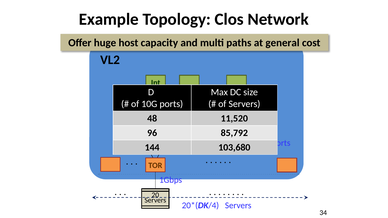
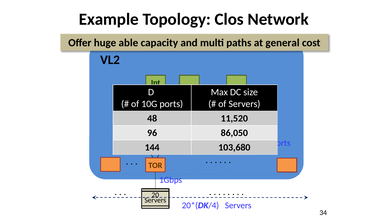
host: host -> able
85,792: 85,792 -> 86,050
